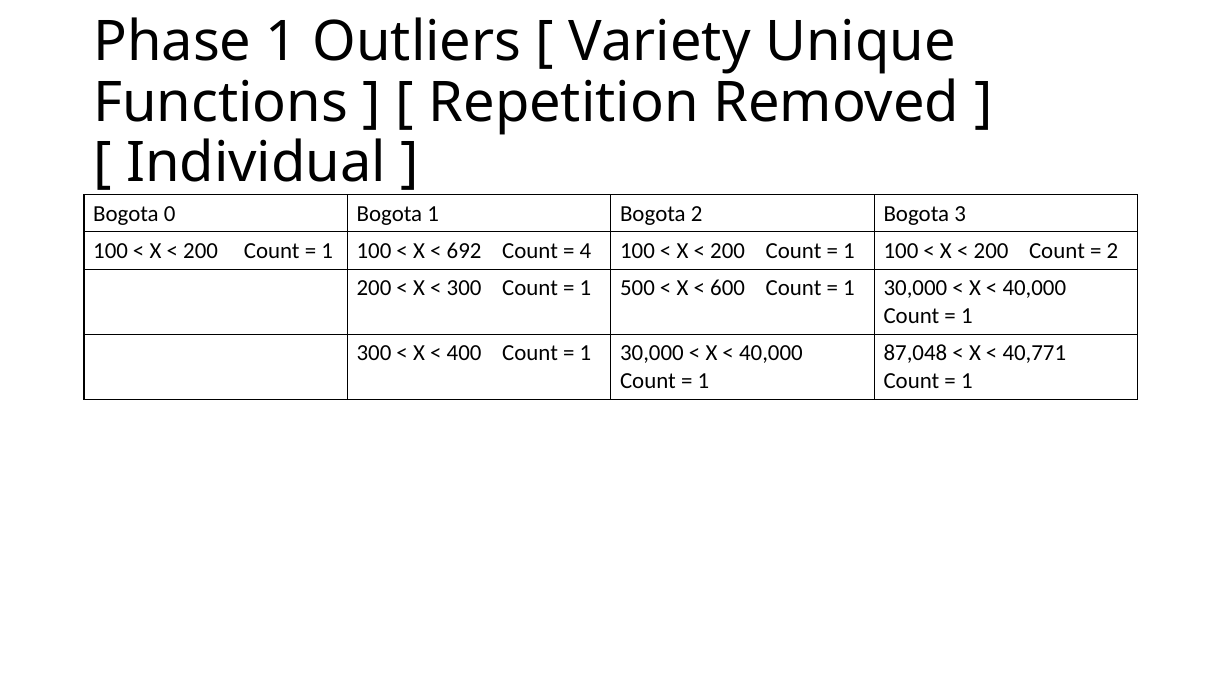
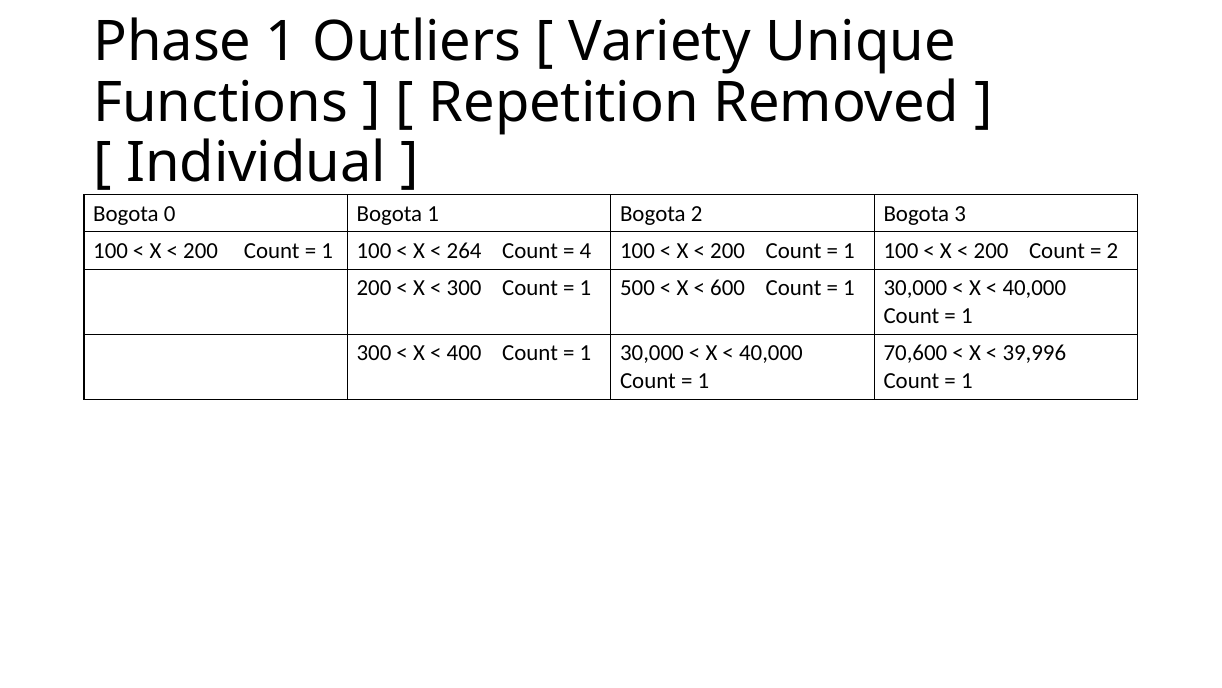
692: 692 -> 264
87,048: 87,048 -> 70,600
40,771: 40,771 -> 39,996
